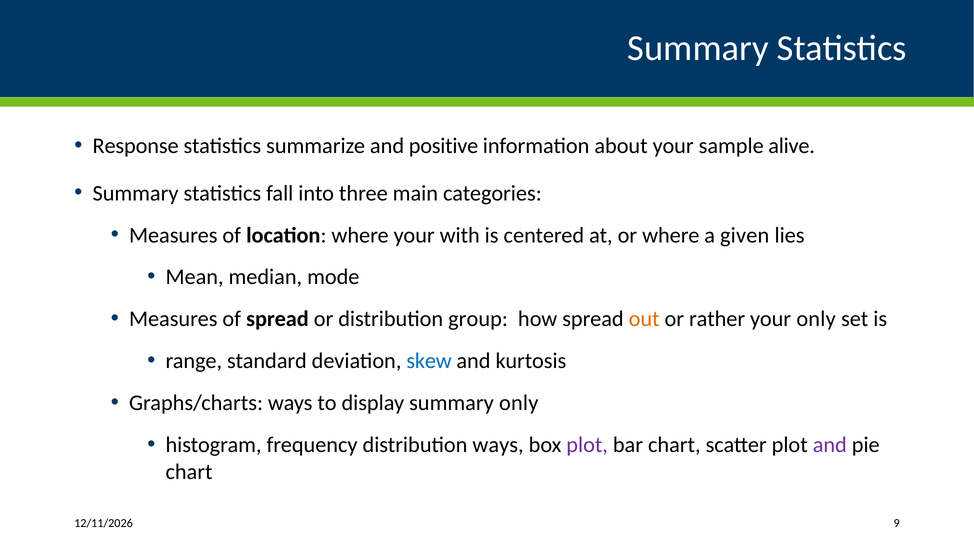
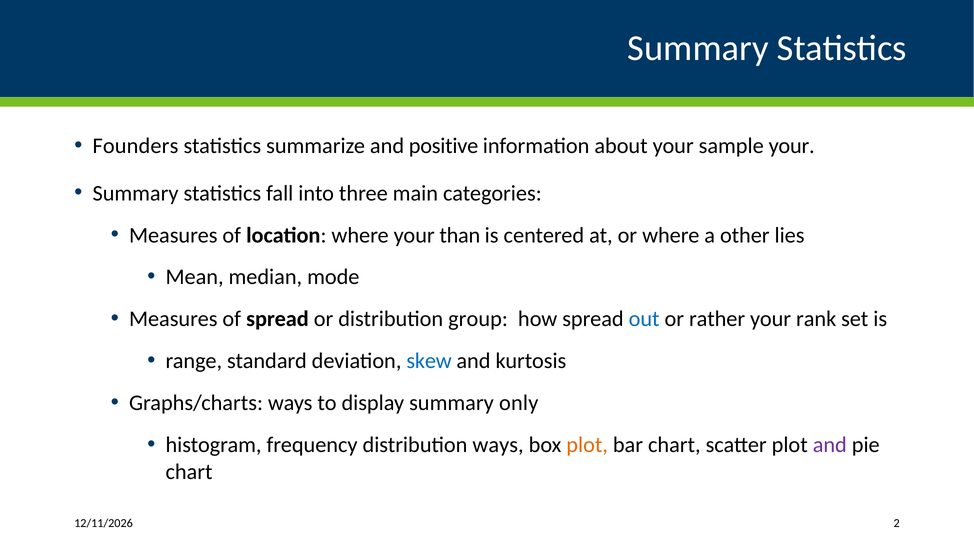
Response: Response -> Founders
sample alive: alive -> your
with: with -> than
given: given -> other
out colour: orange -> blue
your only: only -> rank
plot at (587, 445) colour: purple -> orange
9: 9 -> 2
